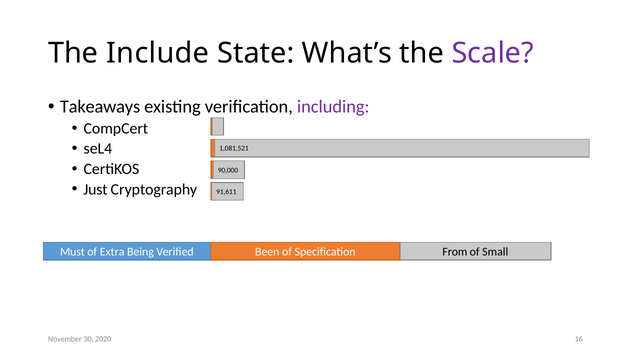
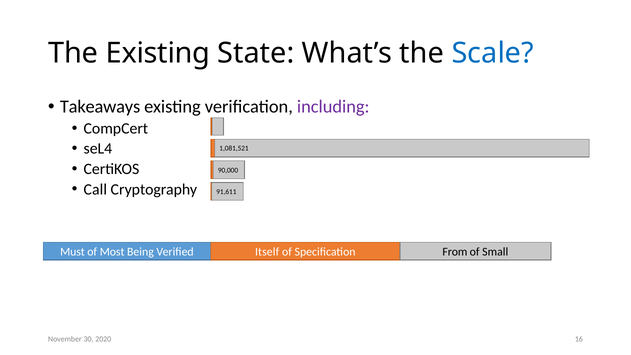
The Include: Include -> Existing
Scale colour: purple -> blue
Just: Just -> Call
Extra: Extra -> Most
Been: Been -> Itself
